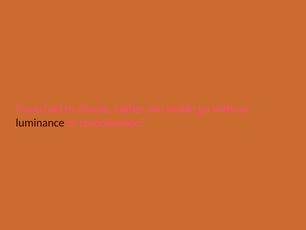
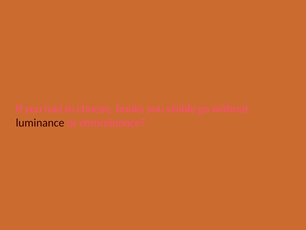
rather: rather -> books
